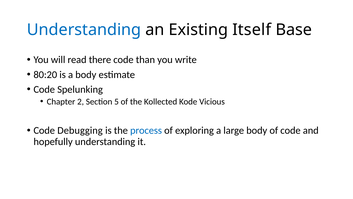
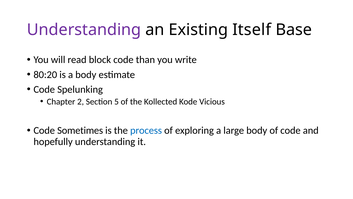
Understanding at (84, 30) colour: blue -> purple
there: there -> block
Debugging: Debugging -> Sometimes
